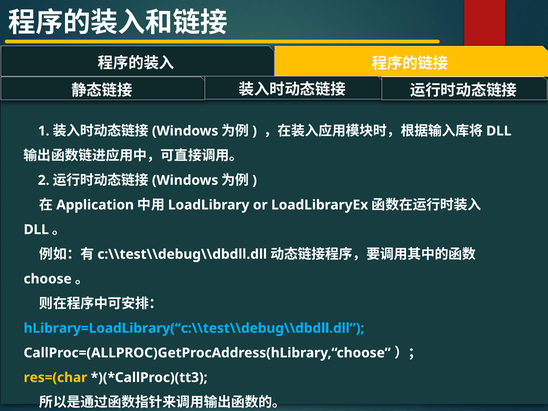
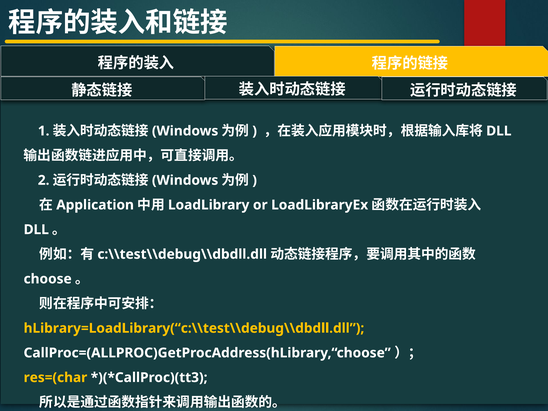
hLibrary=LoadLibrary(“c:\\test\\debug\\dbdll.dll colour: light blue -> yellow
